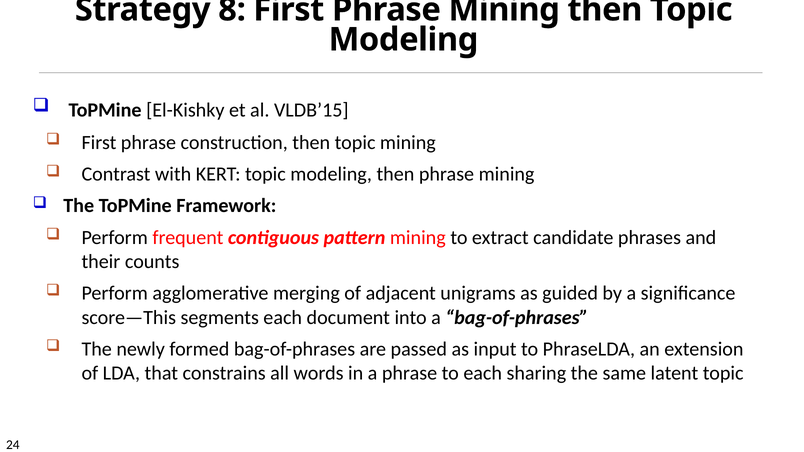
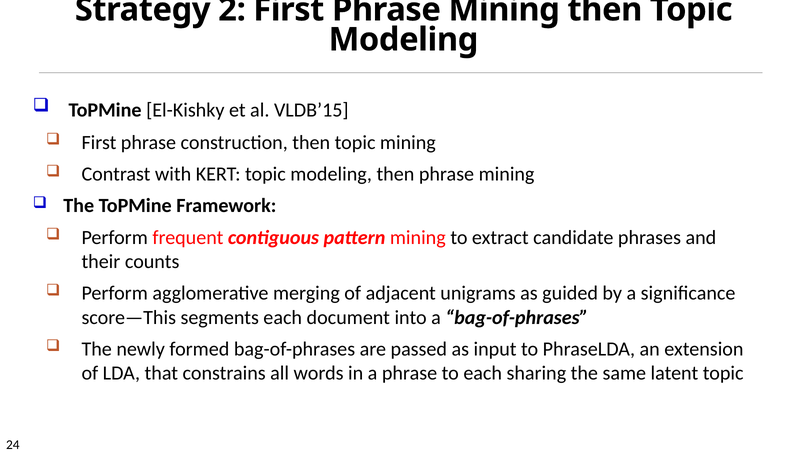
8: 8 -> 2
